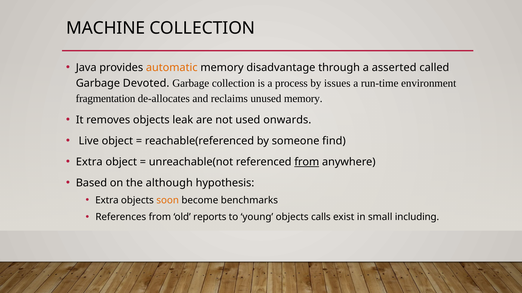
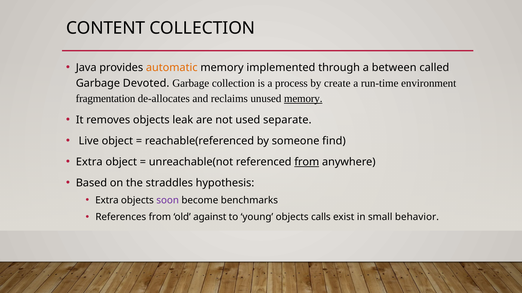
MACHINE: MACHINE -> CONTENT
disadvantage: disadvantage -> implemented
asserted: asserted -> between
issues: issues -> create
memory at (303, 99) underline: none -> present
onwards: onwards -> separate
although: although -> straddles
soon colour: orange -> purple
reports: reports -> against
including: including -> behavior
